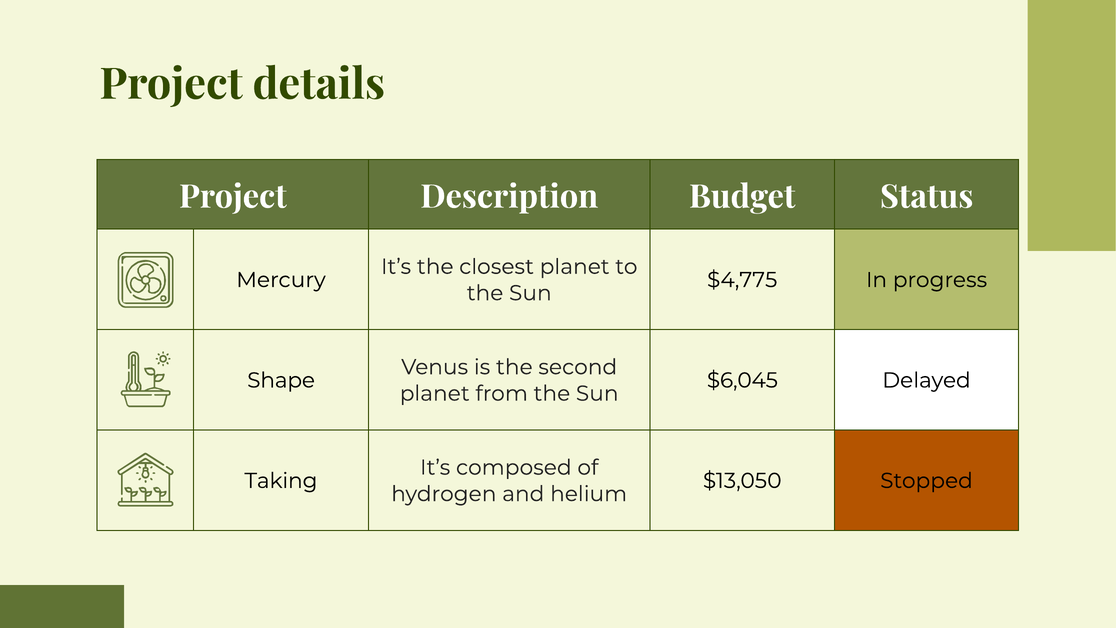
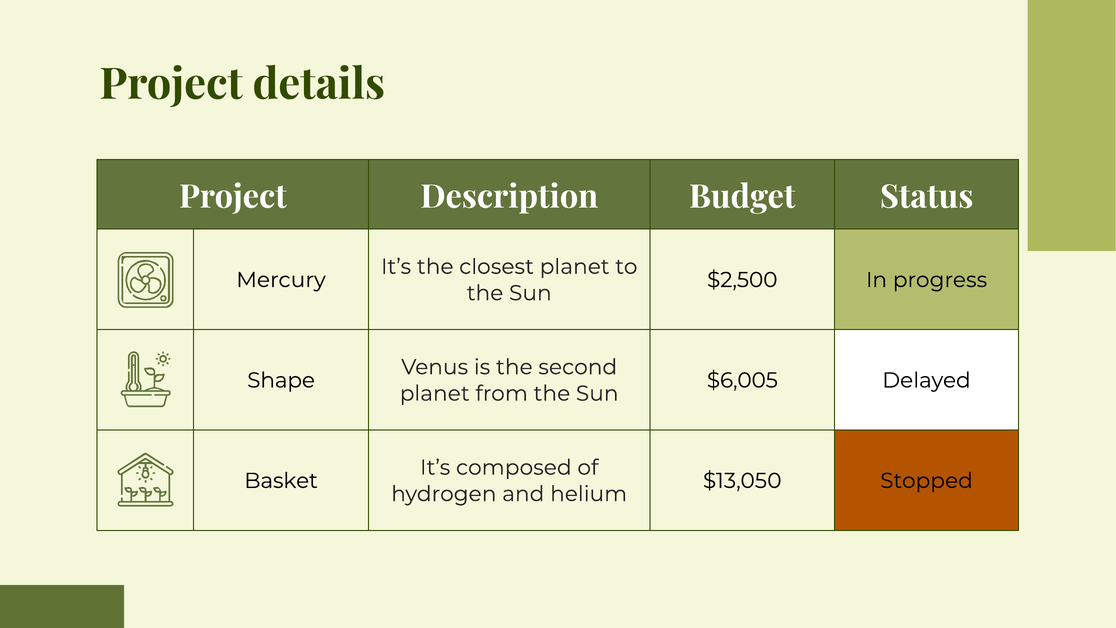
$4,775: $4,775 -> $2,500
$6,045: $6,045 -> $6,005
Taking: Taking -> Basket
